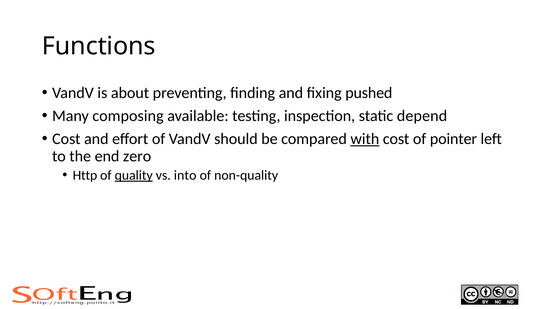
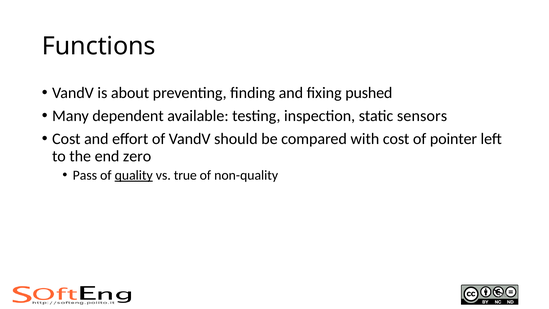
composing: composing -> dependent
depend: depend -> sensors
with underline: present -> none
Http: Http -> Pass
into: into -> true
